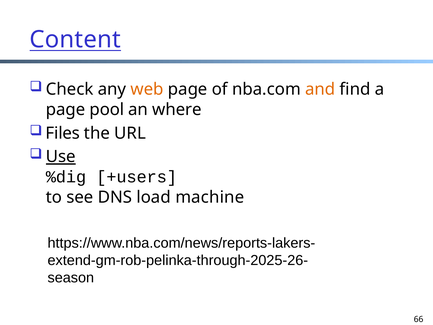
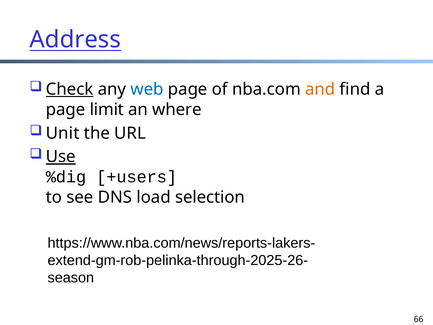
Content: Content -> Address
Check underline: none -> present
web colour: orange -> blue
pool: pool -> limit
Files: Files -> Unit
machine: machine -> selection
